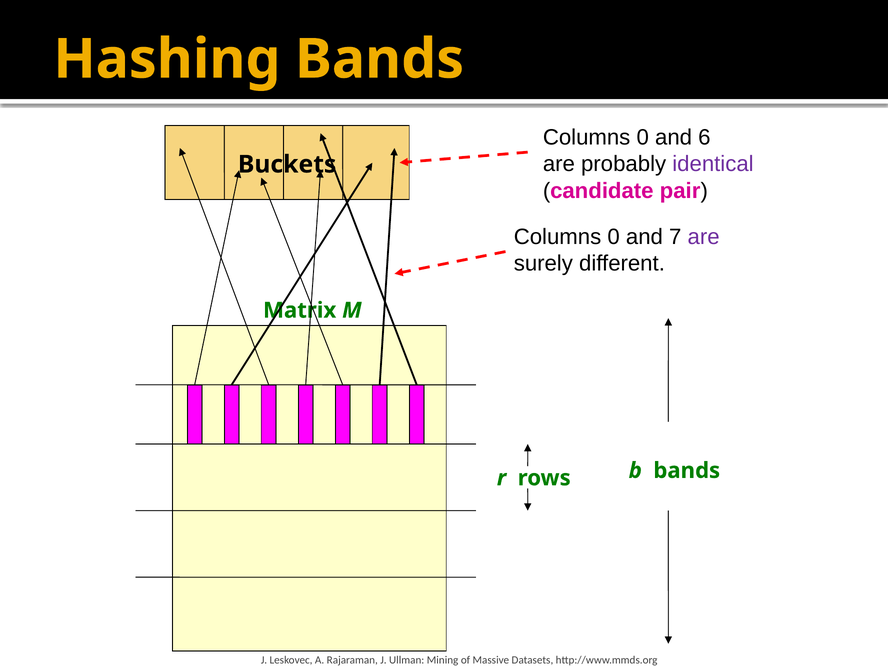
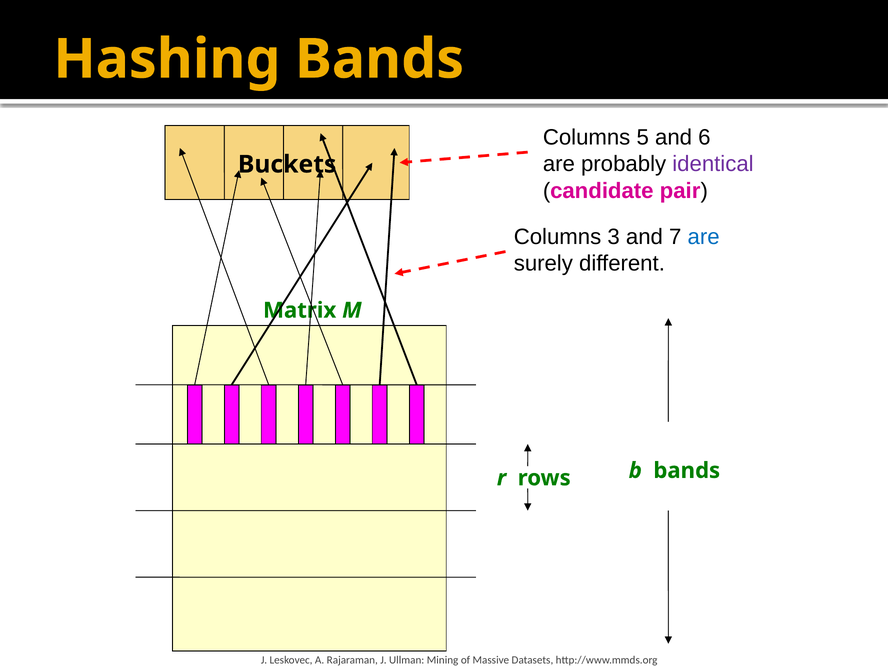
0 at (643, 137): 0 -> 5
0 at (614, 237): 0 -> 3
are at (704, 237) colour: purple -> blue
